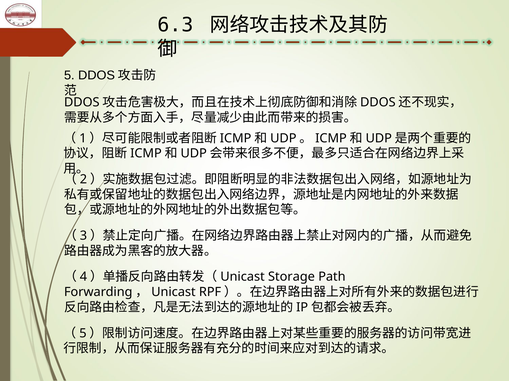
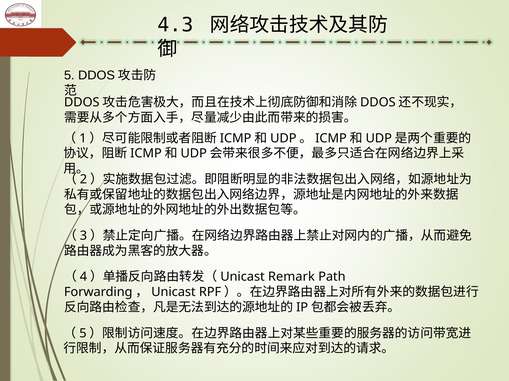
6.3: 6.3 -> 4.3
Storage: Storage -> Remark
